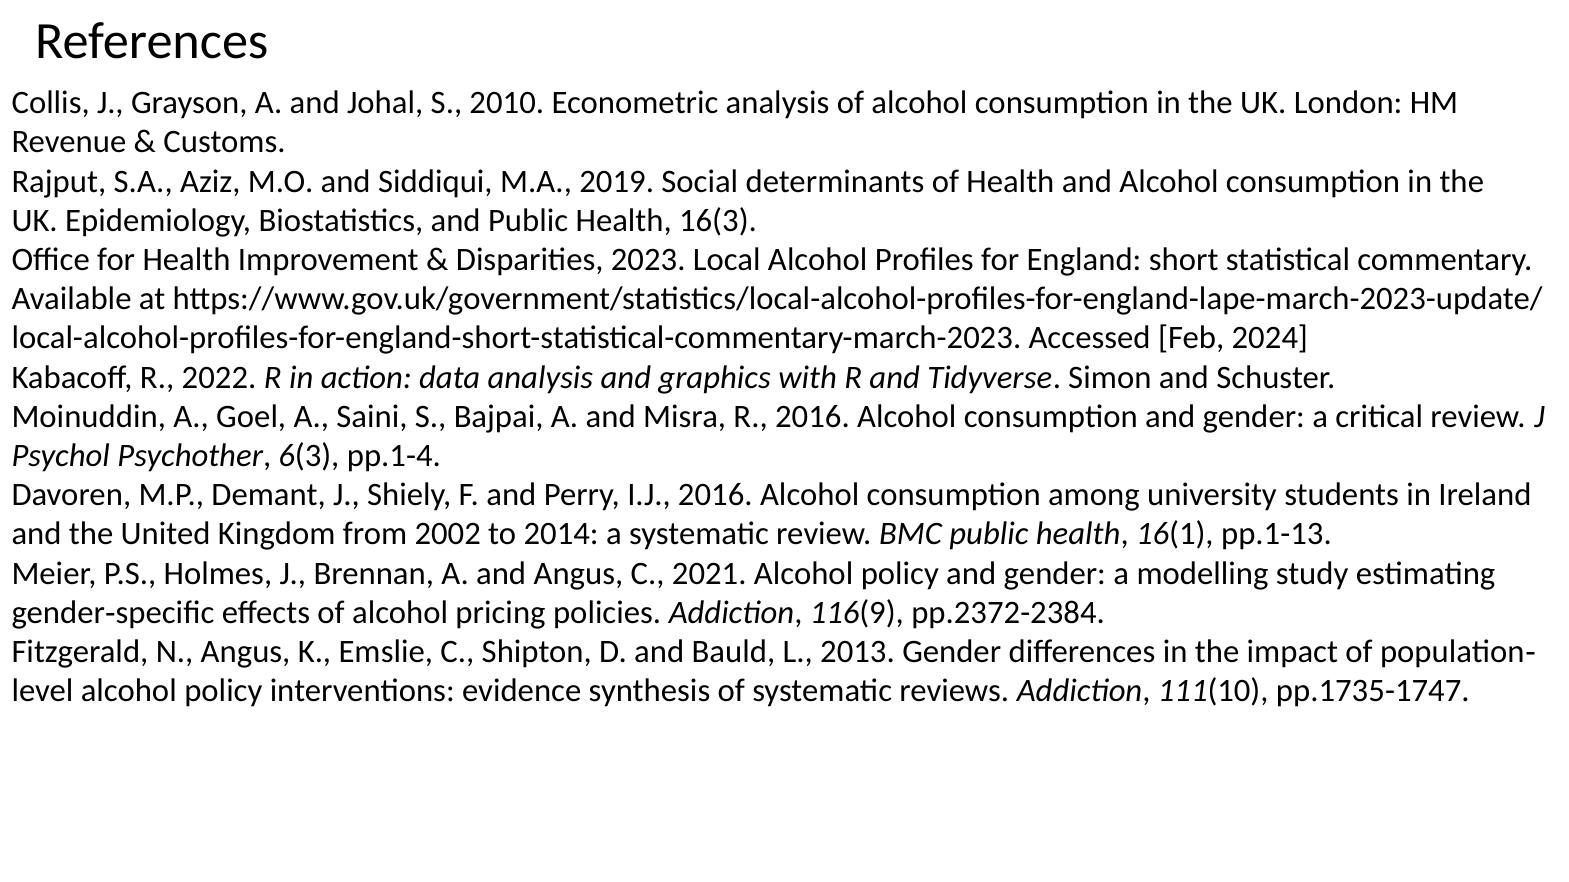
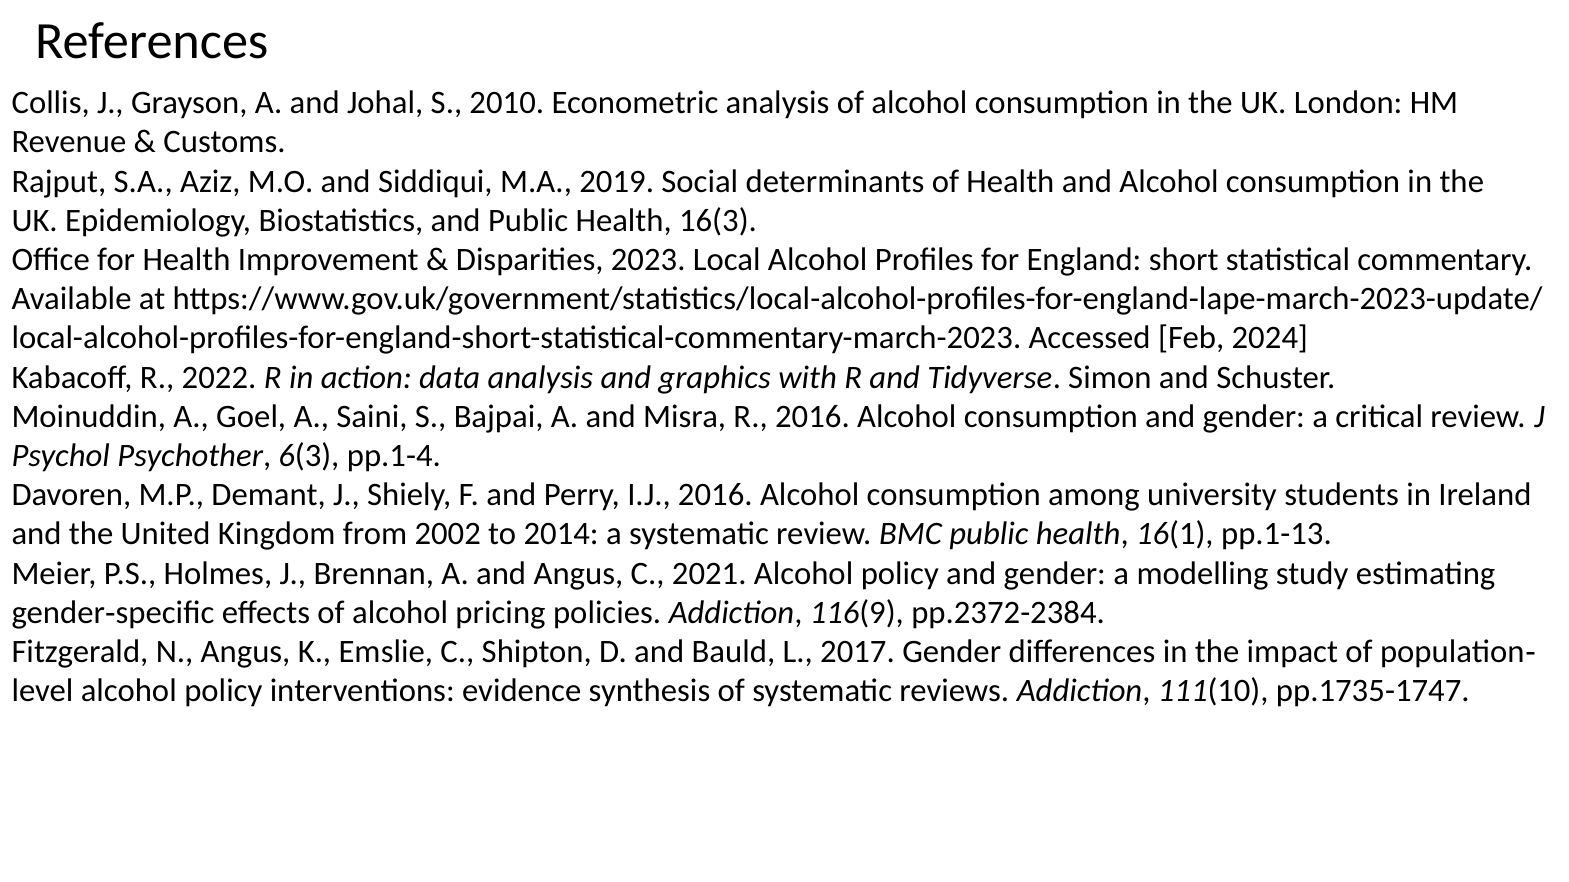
2013: 2013 -> 2017
